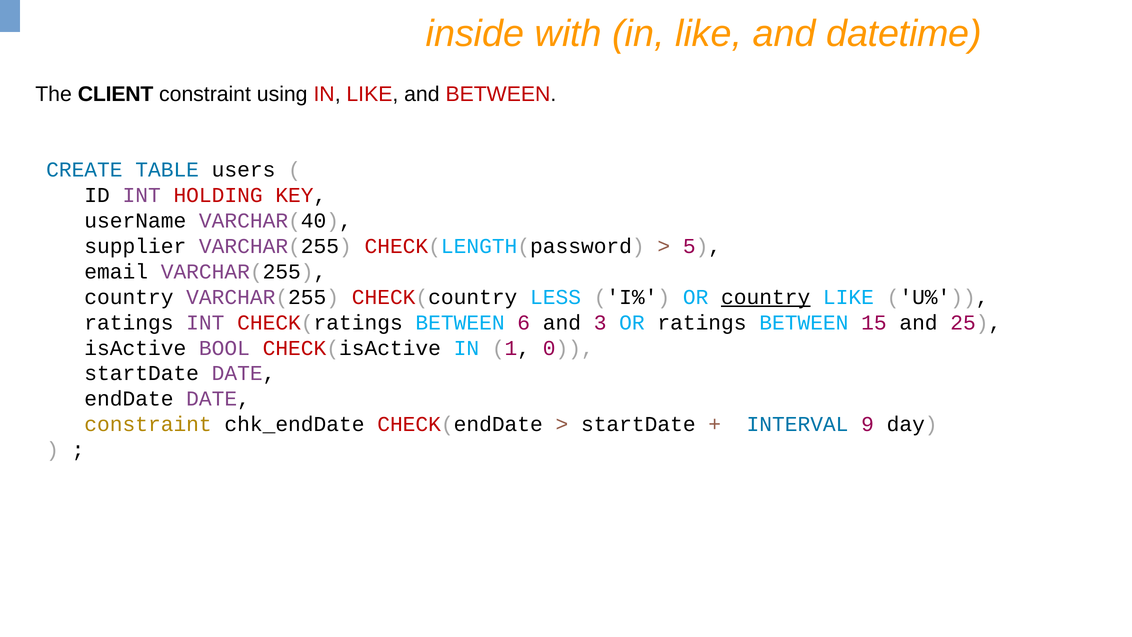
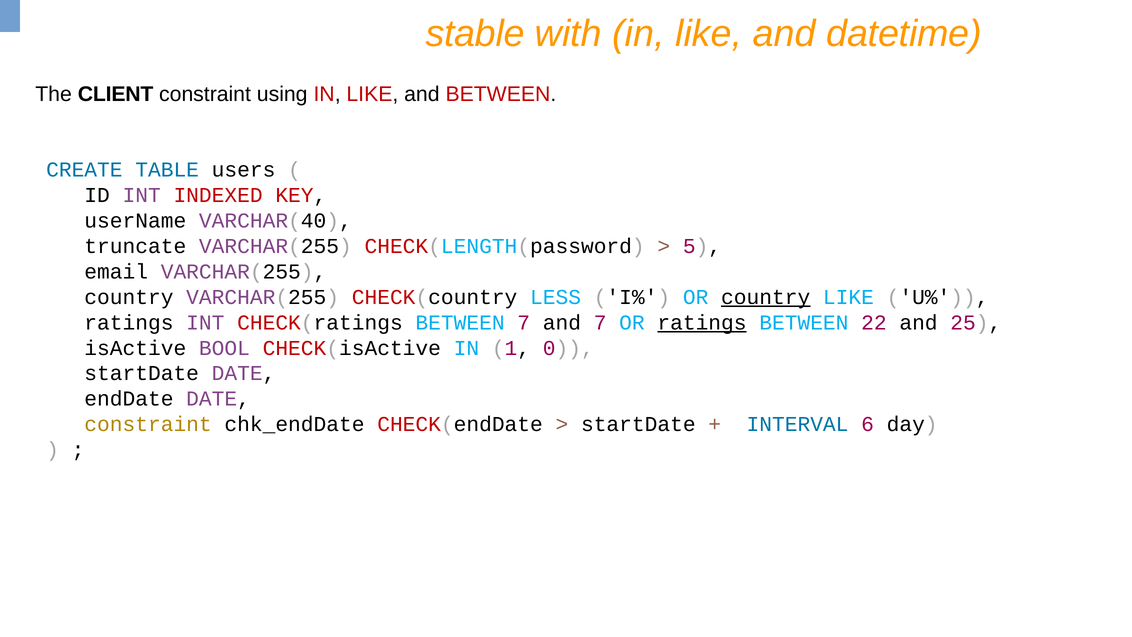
inside: inside -> stable
HOLDING: HOLDING -> INDEXED
supplier: supplier -> truncate
BETWEEN 6: 6 -> 7
and 3: 3 -> 7
ratings at (702, 322) underline: none -> present
15: 15 -> 22
9: 9 -> 6
